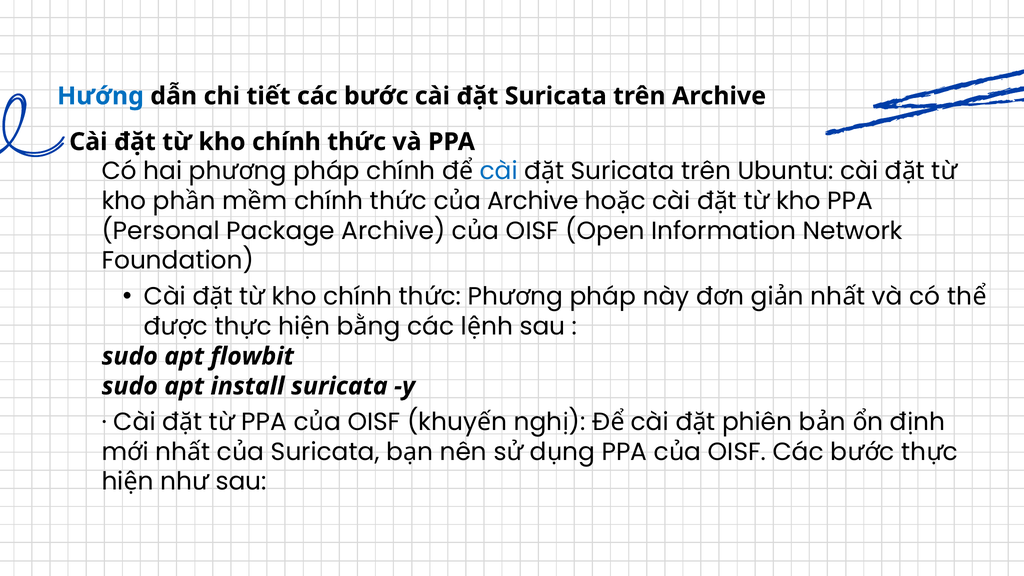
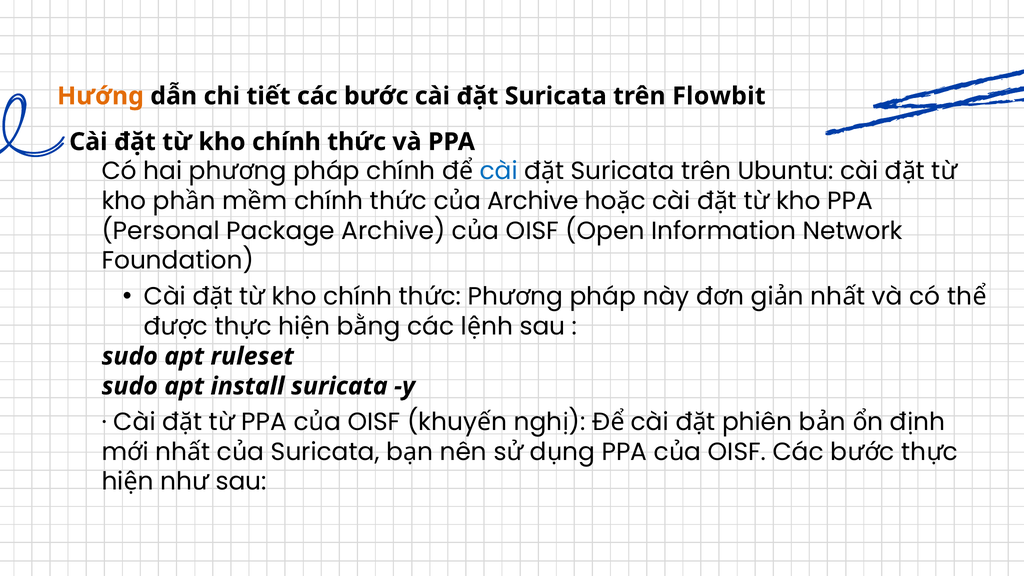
Hướng colour: blue -> orange
trên Archive: Archive -> Flowbit
flowbit: flowbit -> ruleset
